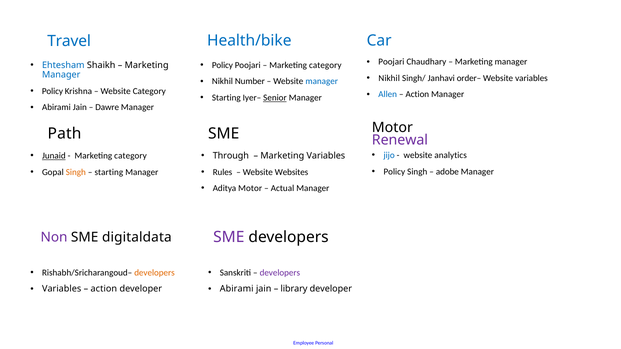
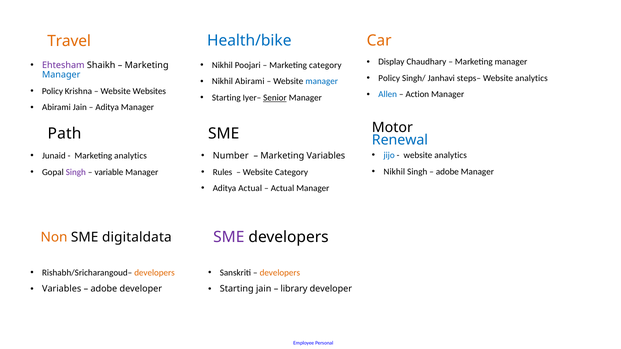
Car colour: blue -> orange
Travel colour: blue -> orange
Poojari at (391, 62): Poojari -> Display
Ehtesham colour: blue -> purple
Policy at (222, 65): Policy -> Nikhil
Nikhil at (389, 78): Nikhil -> Policy
order–: order– -> steps–
variables at (531, 78): variables -> analytics
Nikhil Number: Number -> Abirami
Website Category: Category -> Websites
Dawre at (107, 107): Dawre -> Aditya
Renewal colour: purple -> blue
Junaid underline: present -> none
category at (131, 156): category -> analytics
Through: Through -> Number
Policy at (394, 172): Policy -> Nikhil
Singh at (76, 172) colour: orange -> purple
starting at (109, 172): starting -> variable
Website Websites: Websites -> Category
Aditya Motor: Motor -> Actual
Non colour: purple -> orange
developers at (280, 273) colour: purple -> orange
action at (104, 289): action -> adobe
Abirami at (237, 289): Abirami -> Starting
